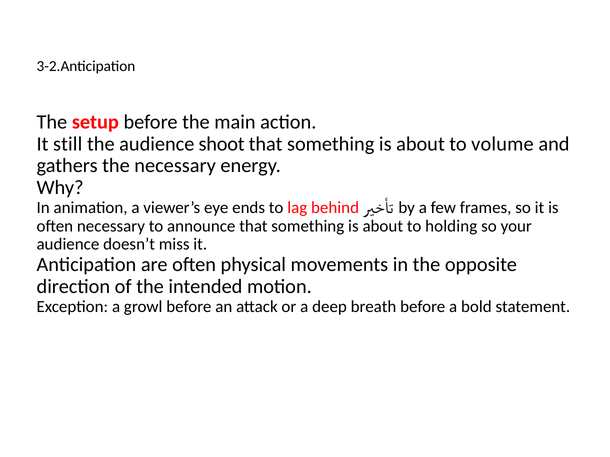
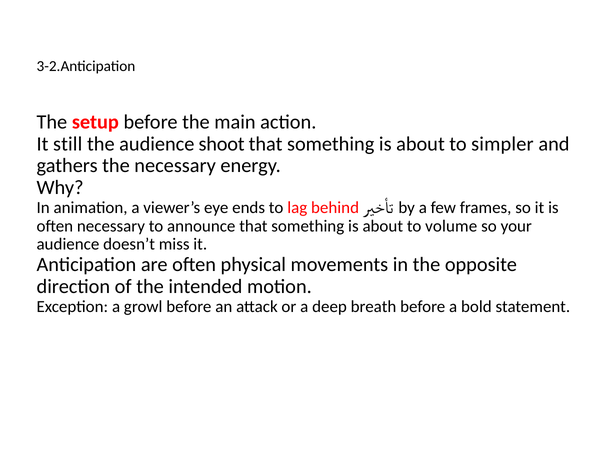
volume: volume -> simpler
holding: holding -> volume
